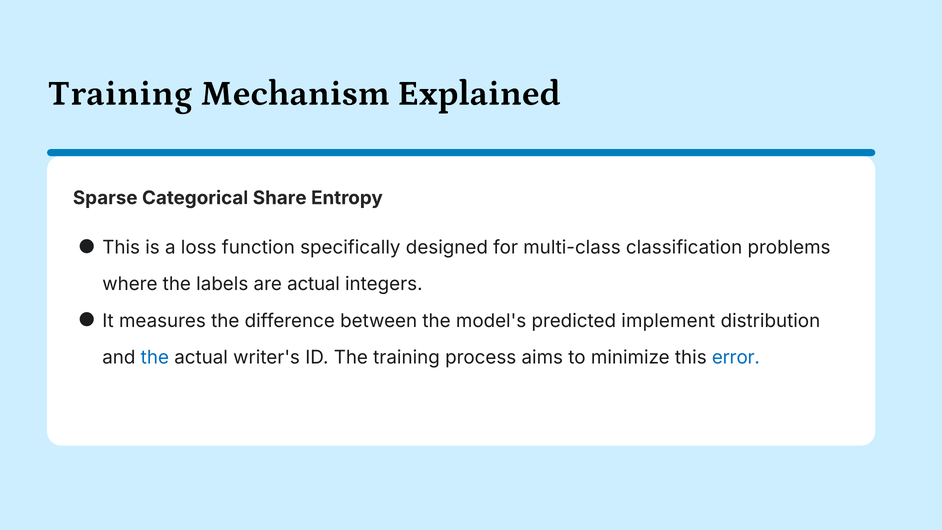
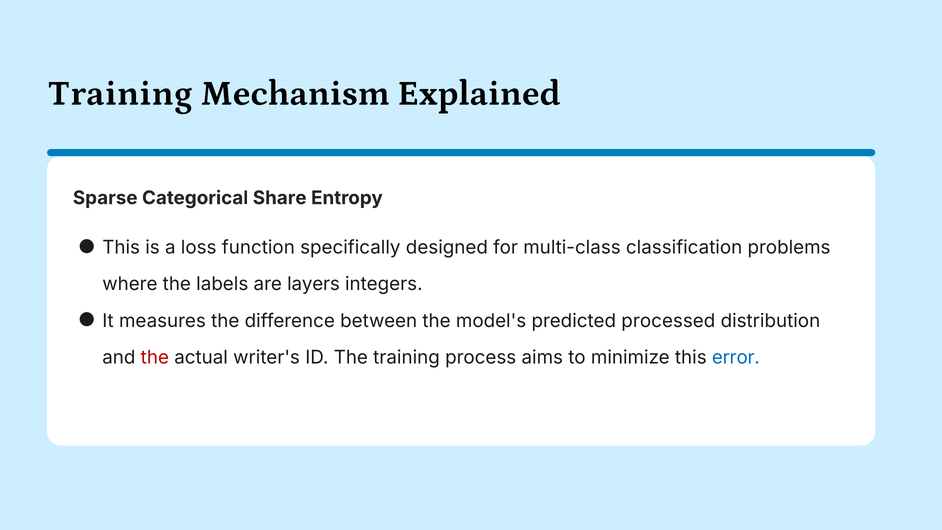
are actual: actual -> layers
implement: implement -> processed
the at (155, 357) colour: blue -> red
